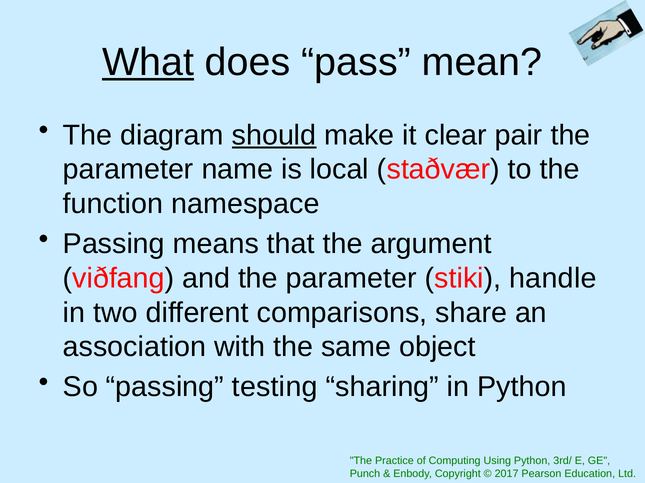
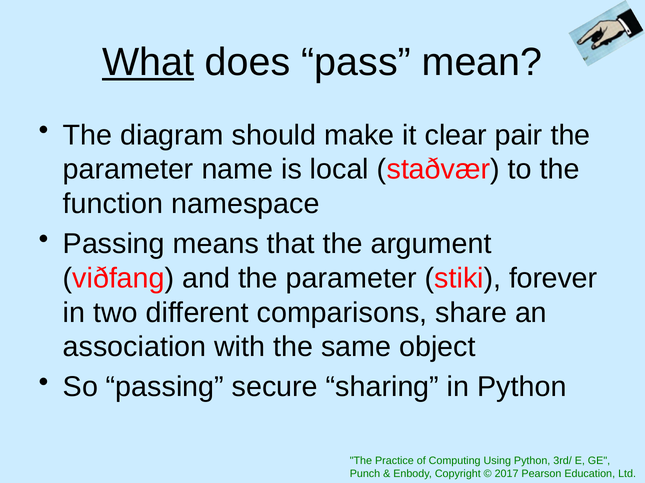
should underline: present -> none
handle: handle -> forever
testing: testing -> secure
